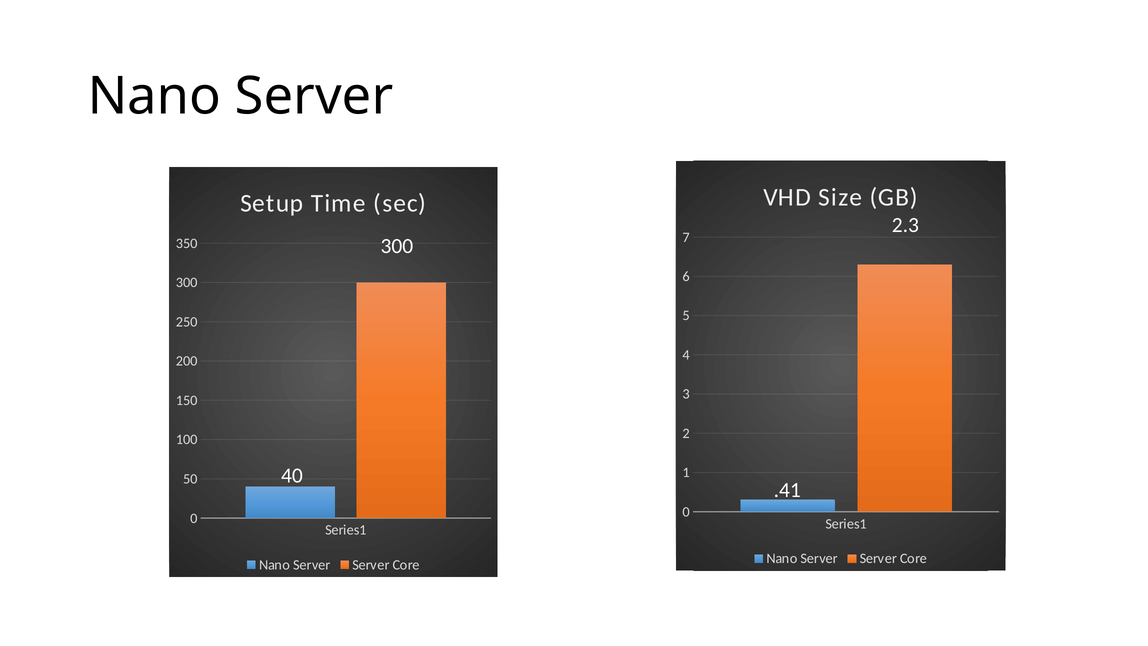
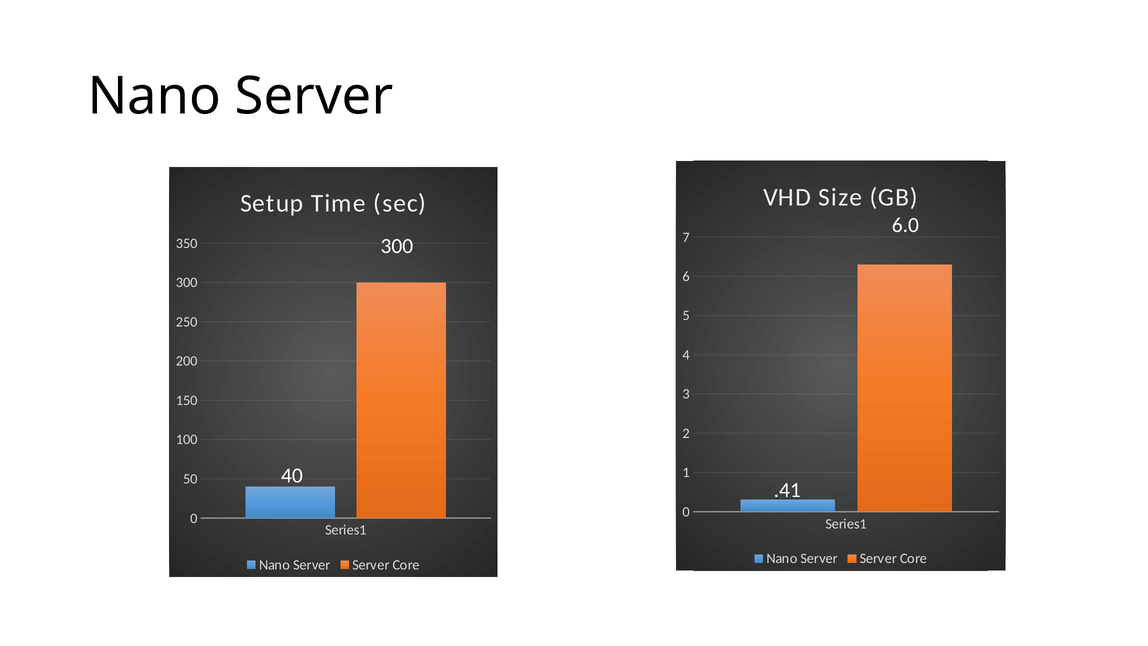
2.3: 2.3 -> 6.0
